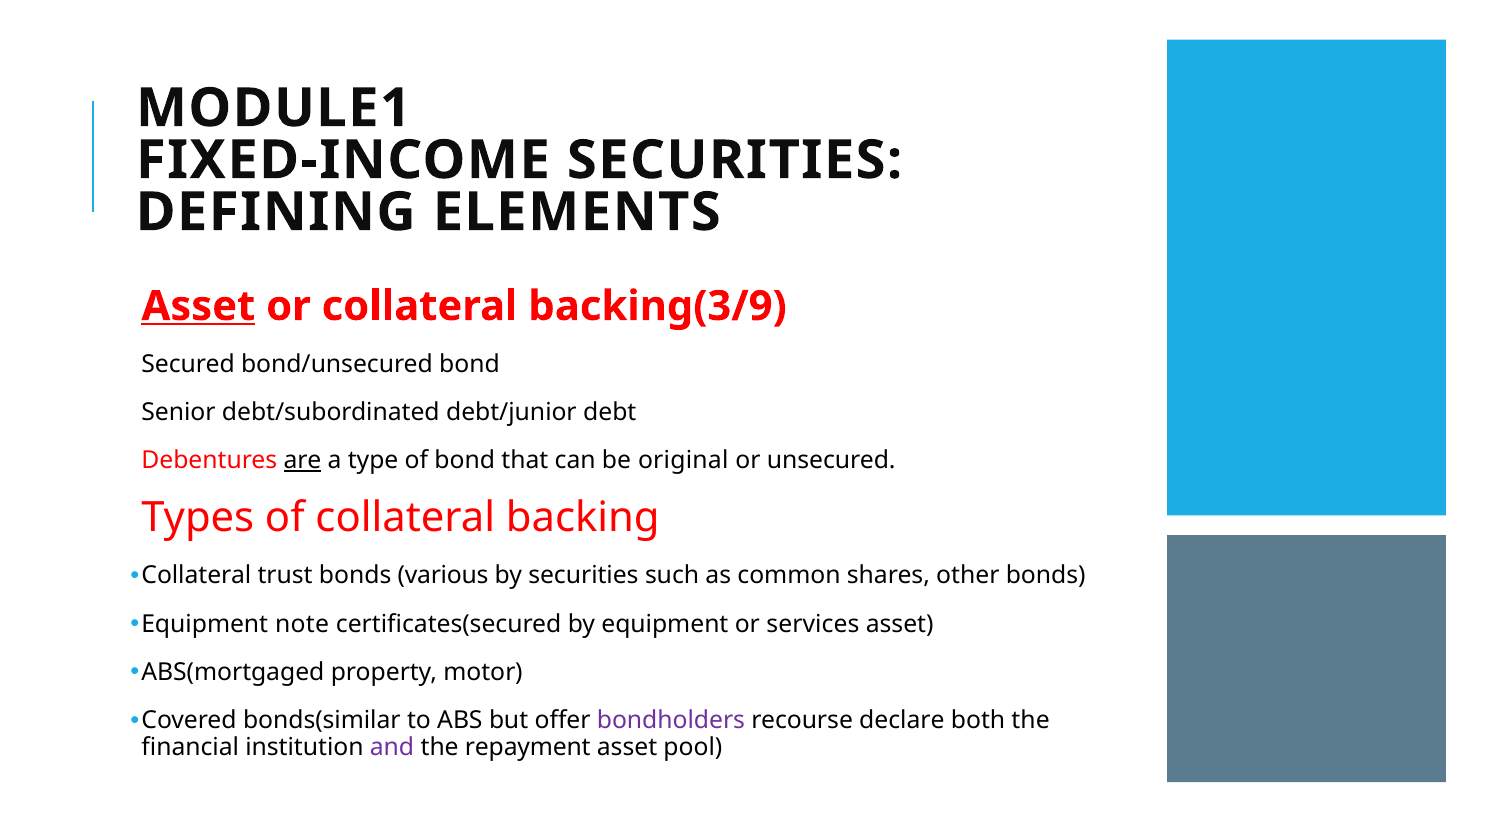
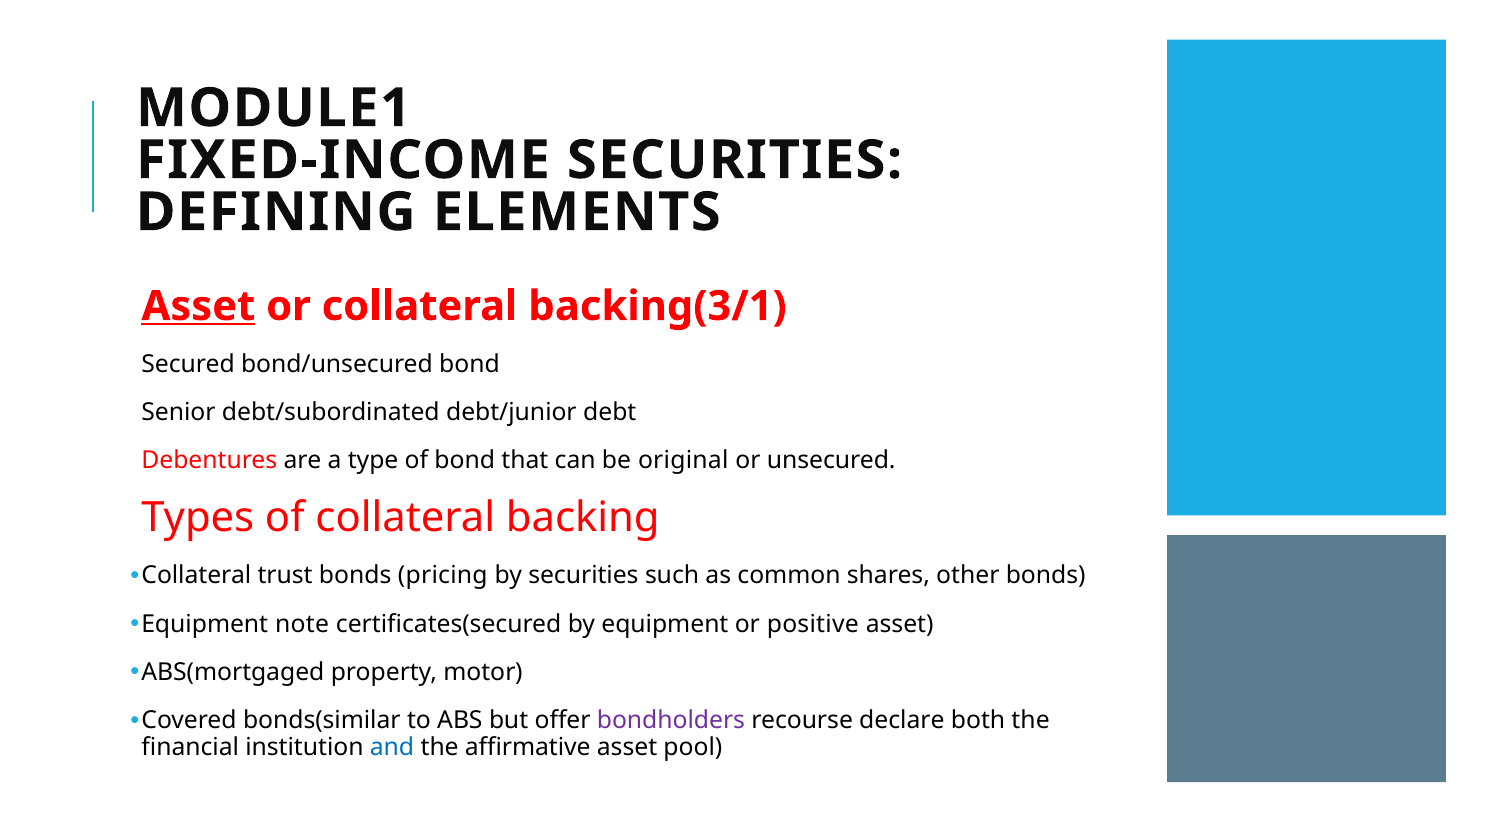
backing(3/9: backing(3/9 -> backing(3/1
are underline: present -> none
various: various -> pricing
services: services -> positive
and colour: purple -> blue
repayment: repayment -> affirmative
